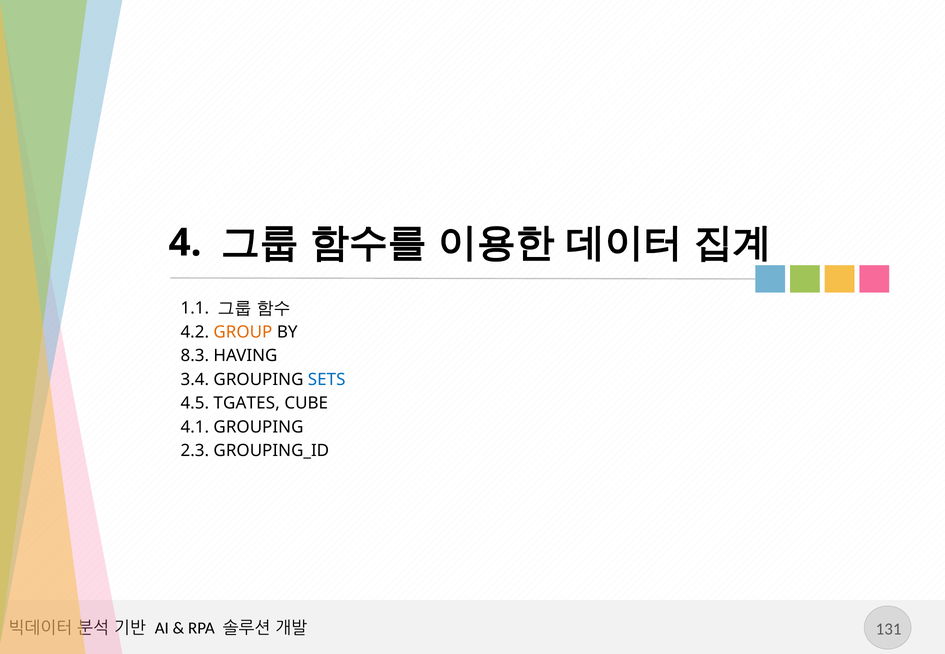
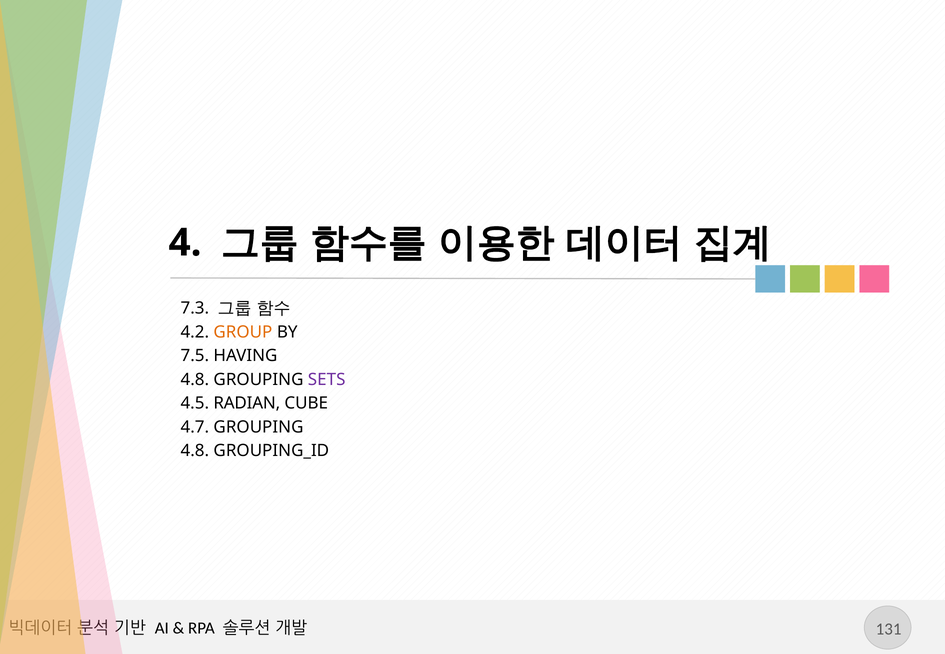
1.1: 1.1 -> 7.3
8.3: 8.3 -> 7.5
3.4 at (195, 380): 3.4 -> 4.8
SETS colour: blue -> purple
TGATES: TGATES -> RADIAN
4.1: 4.1 -> 4.7
2.3 at (195, 451): 2.3 -> 4.8
